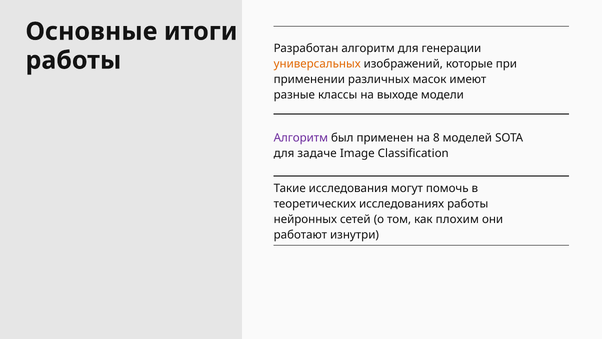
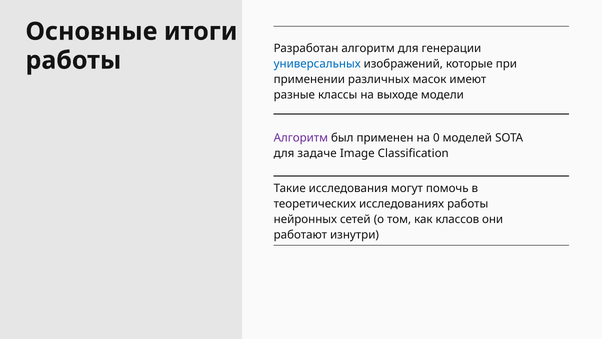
универсальных colour: orange -> blue
8: 8 -> 0
плохим: плохим -> классов
